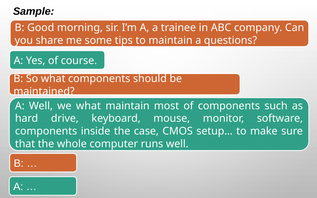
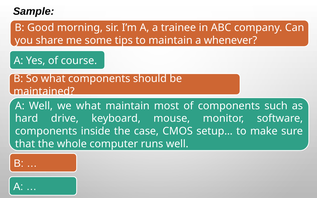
questions: questions -> whenever
